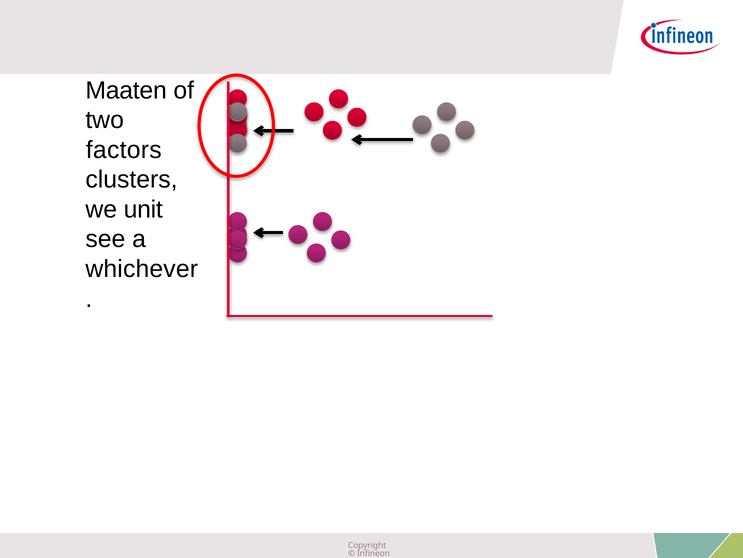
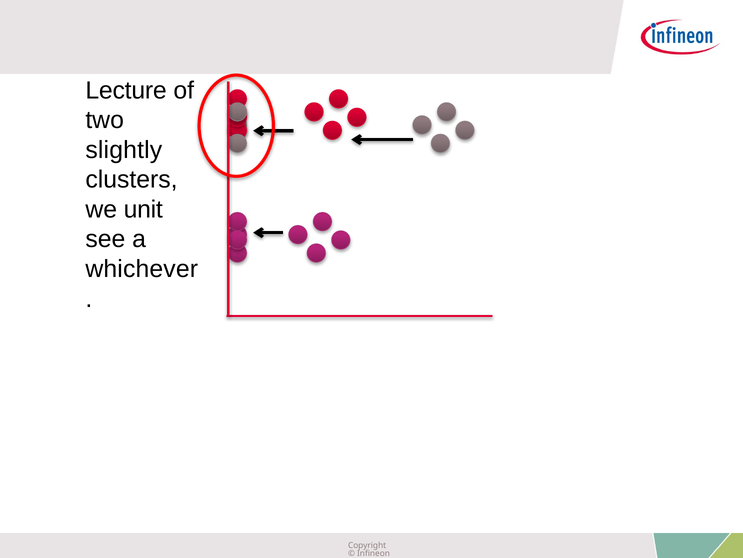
Maaten: Maaten -> Lecture
factors: factors -> slightly
